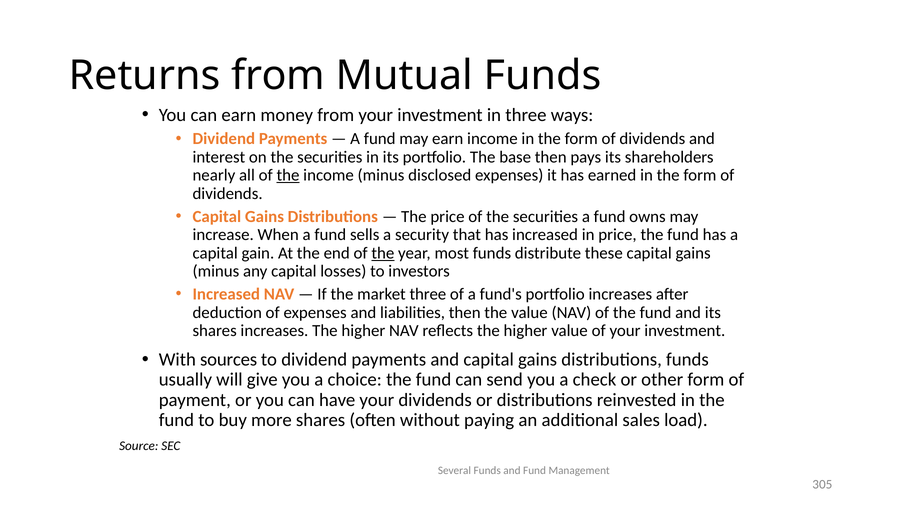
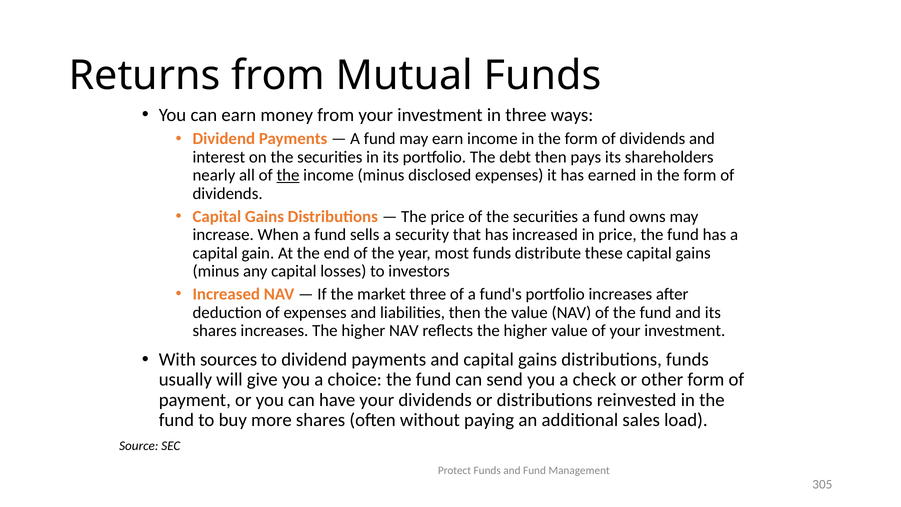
base: base -> debt
the at (383, 253) underline: present -> none
Several: Several -> Protect
